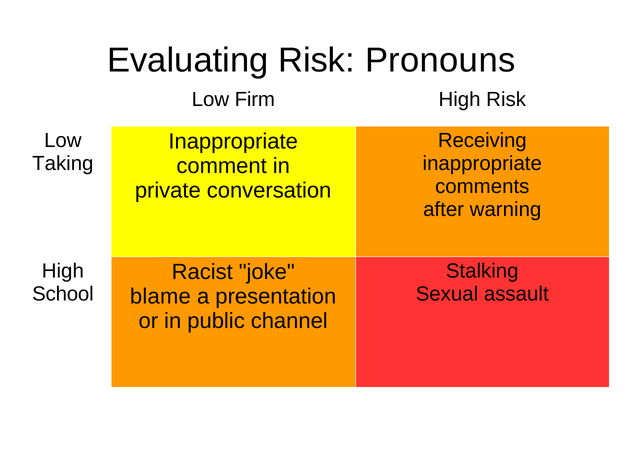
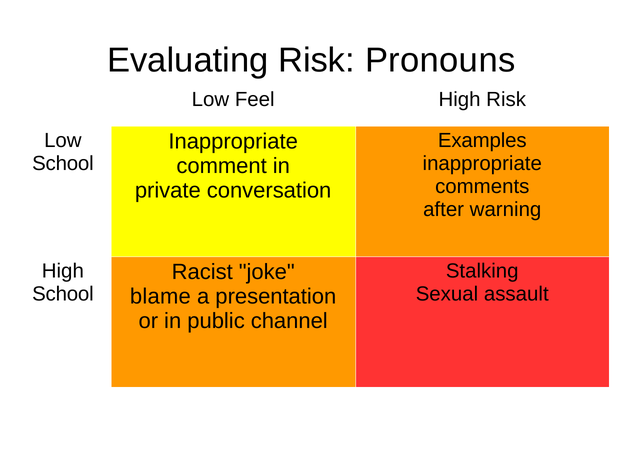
Firm: Firm -> Feel
Receiving: Receiving -> Examples
Taking at (63, 164): Taking -> School
